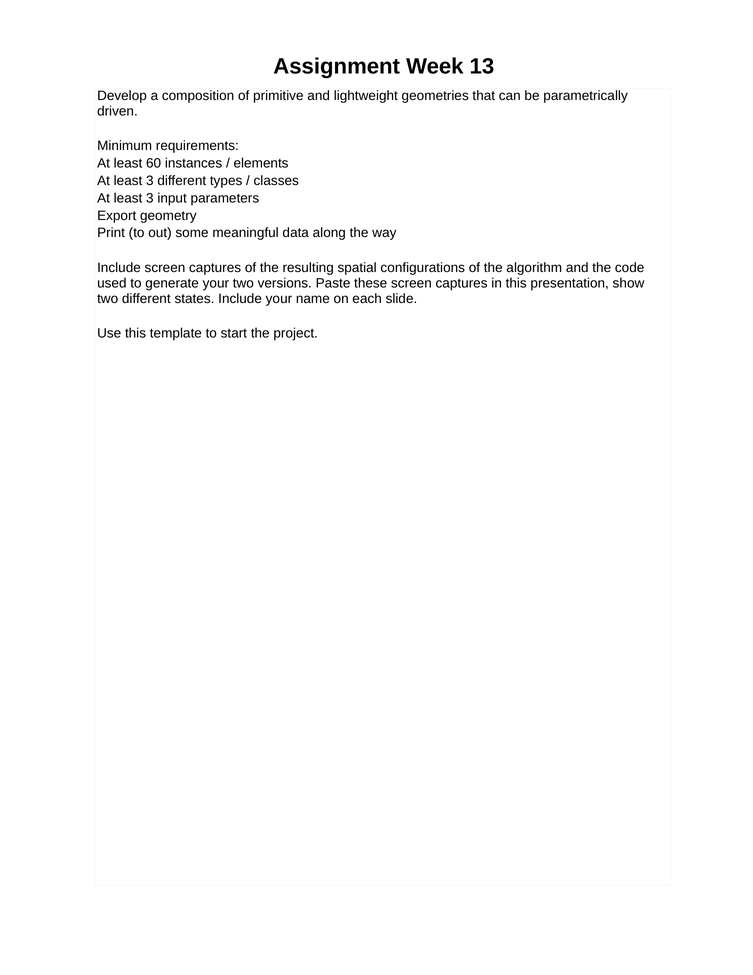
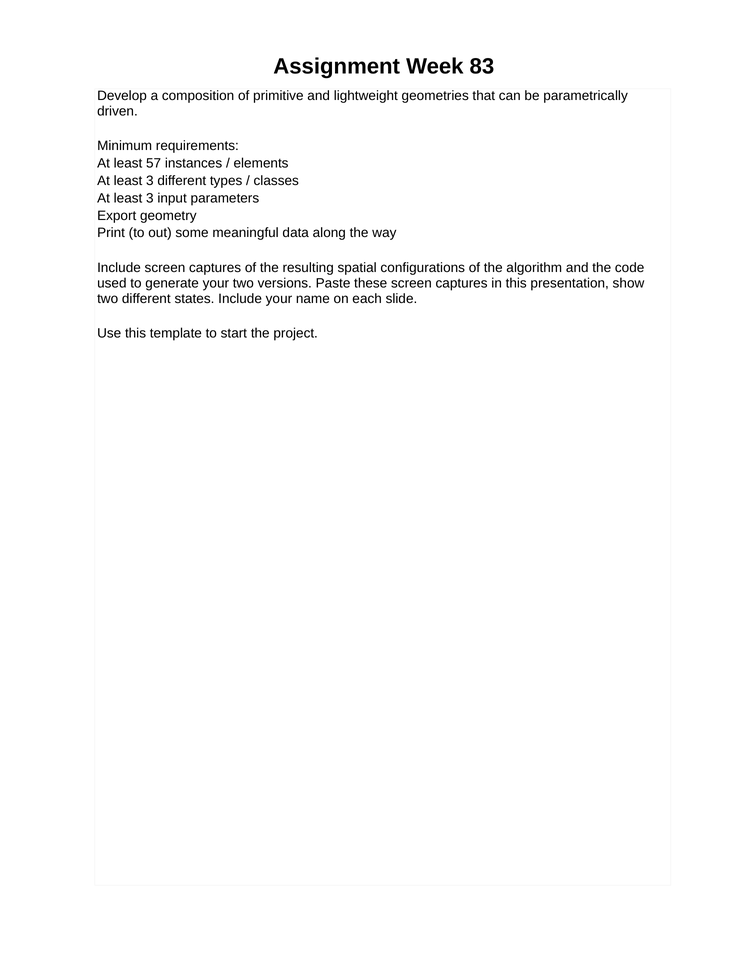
13: 13 -> 83
60: 60 -> 57
